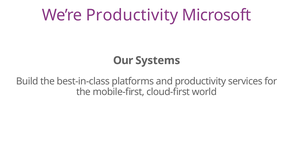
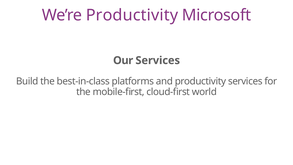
Our Systems: Systems -> Services
